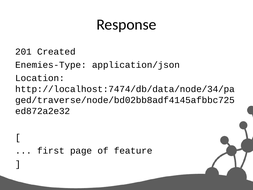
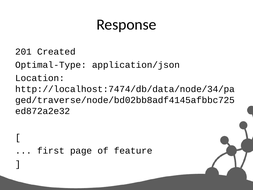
Enemies-Type: Enemies-Type -> Optimal-Type
